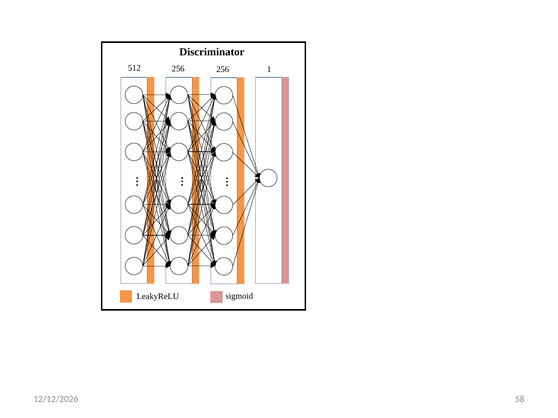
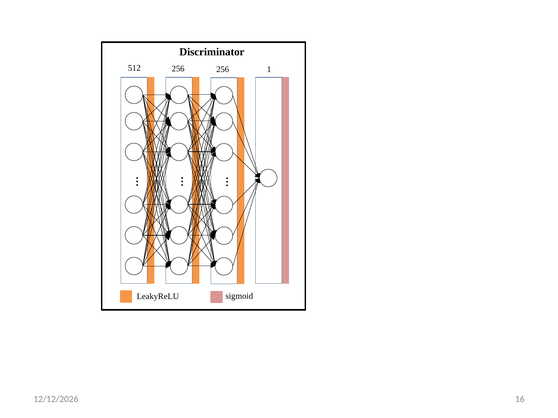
58: 58 -> 16
